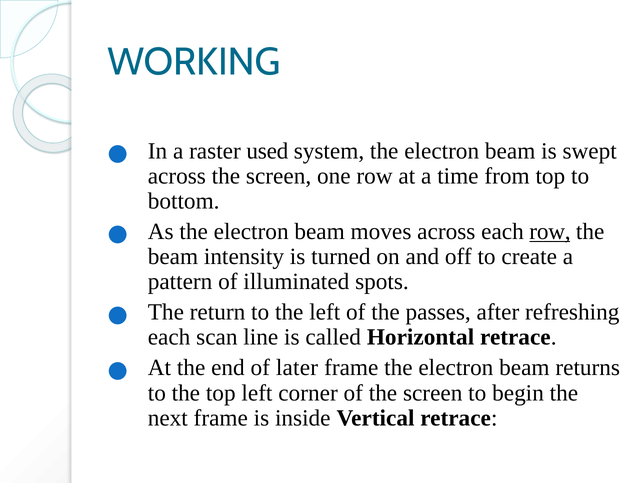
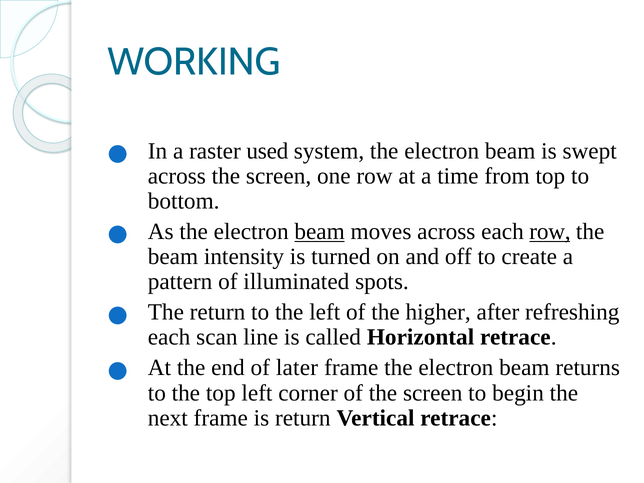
beam at (320, 232) underline: none -> present
passes: passes -> higher
is inside: inside -> return
